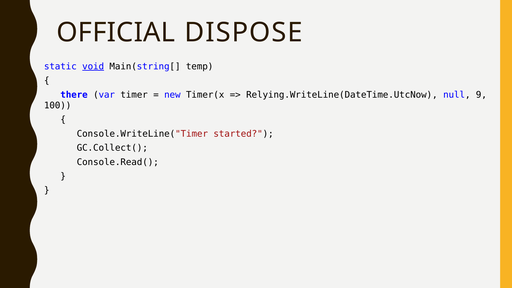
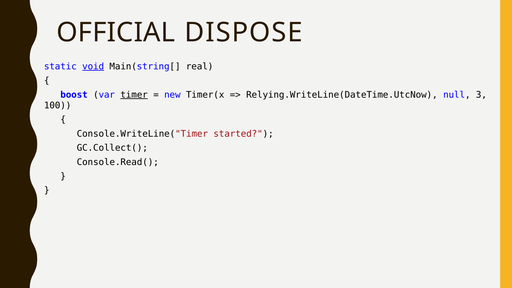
temp: temp -> real
there: there -> boost
timer underline: none -> present
9: 9 -> 3
